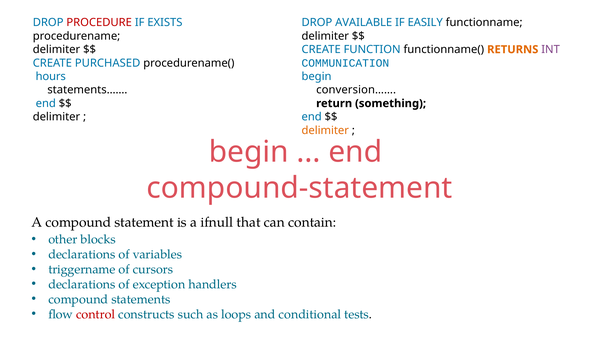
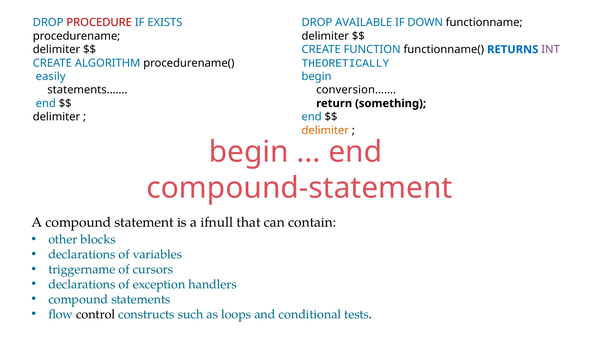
EASILY: EASILY -> DOWN
RETURNS colour: orange -> blue
COMMUNICATION: COMMUNICATION -> THEORETICALLY
PURCHASED: PURCHASED -> ALGORITHM
hours: hours -> easily
control colour: red -> black
